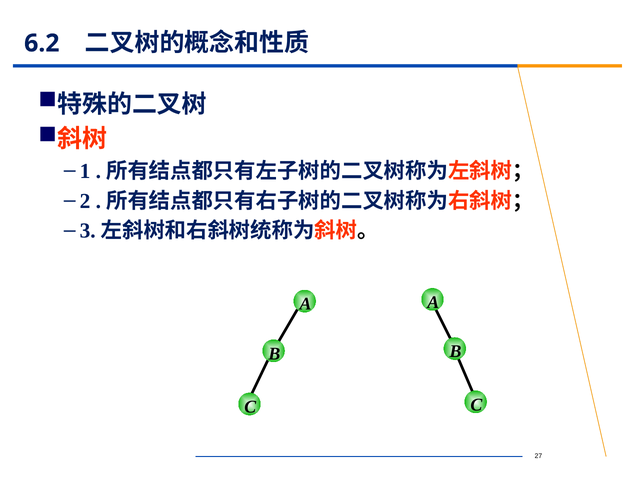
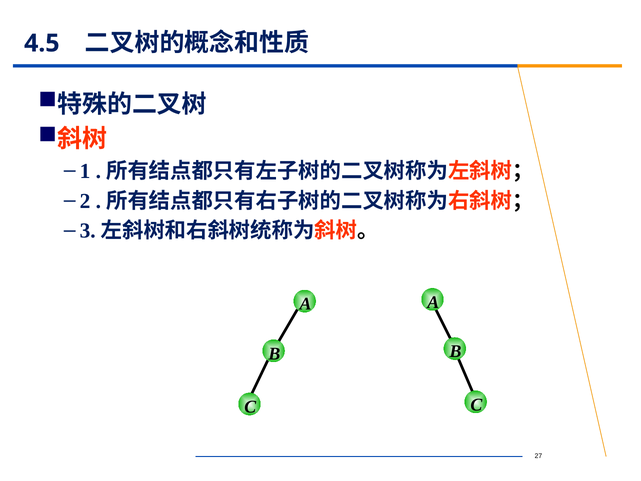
6.2: 6.2 -> 4.5
